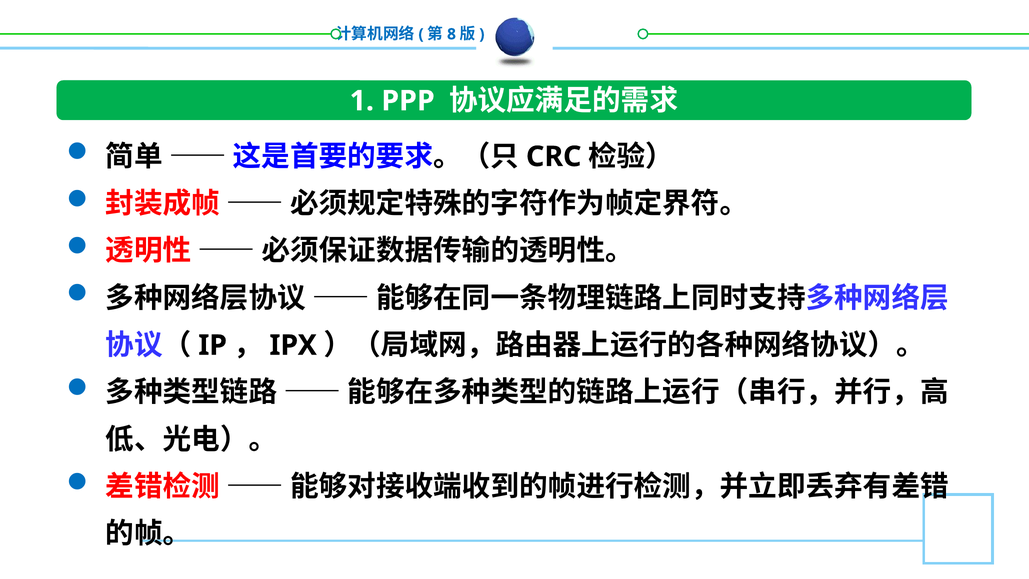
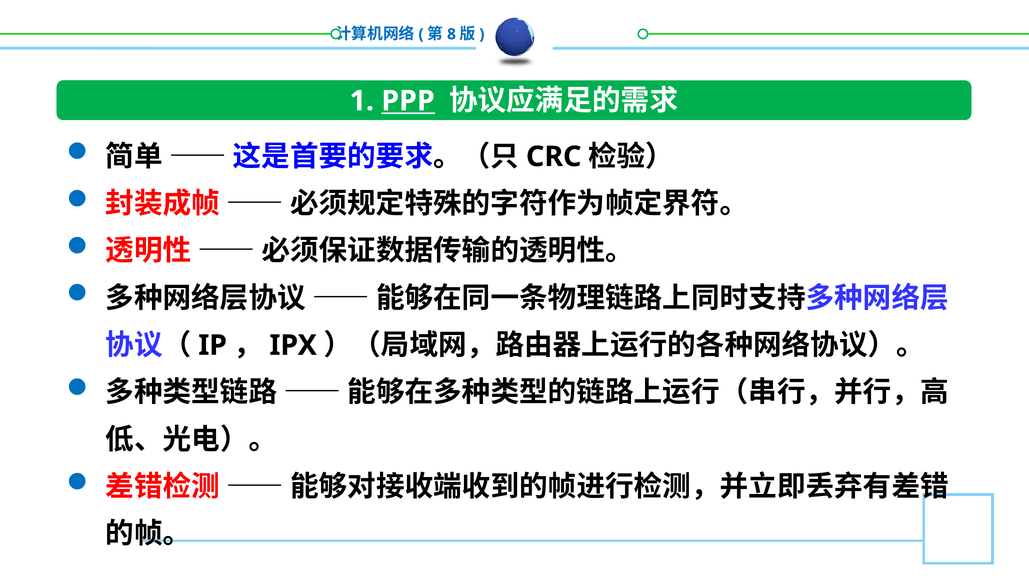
PPP underline: none -> present
